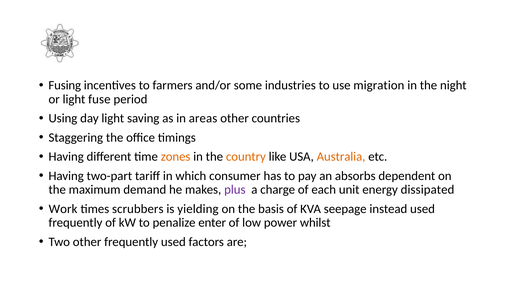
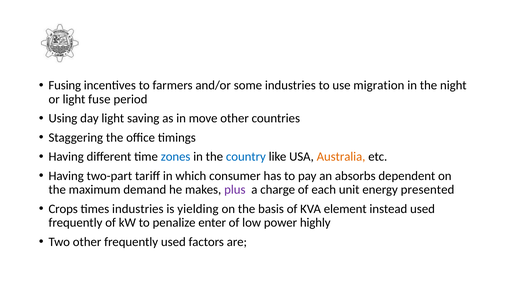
areas: areas -> move
zones colour: orange -> blue
country colour: orange -> blue
dissipated: dissipated -> presented
Work: Work -> Crops
times scrubbers: scrubbers -> industries
seepage: seepage -> element
whilst: whilst -> highly
